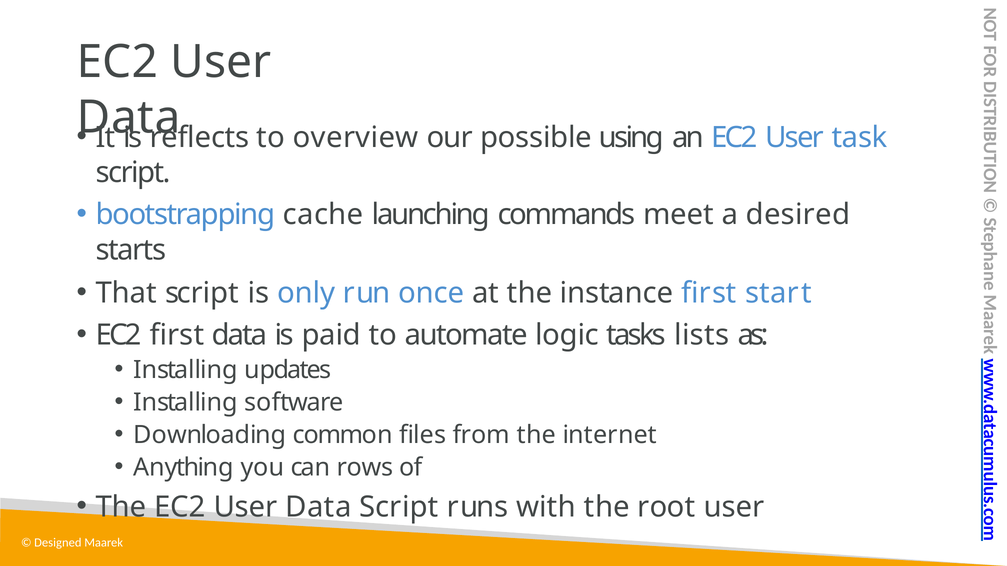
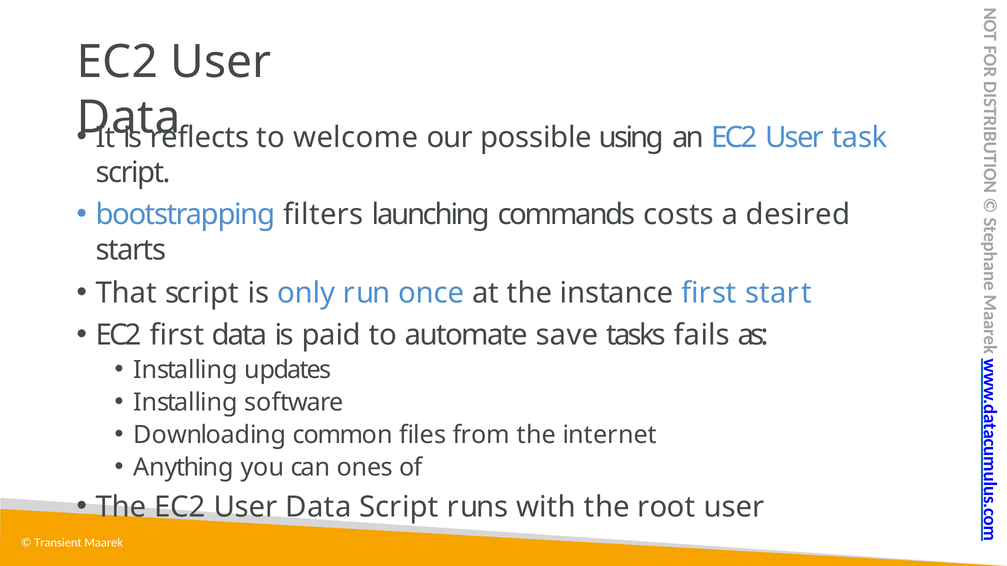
overview: overview -> welcome
cache: cache -> filters
meet: meet -> costs
logic: logic -> save
lists: lists -> fails
rows: rows -> ones
Designed: Designed -> Transient
